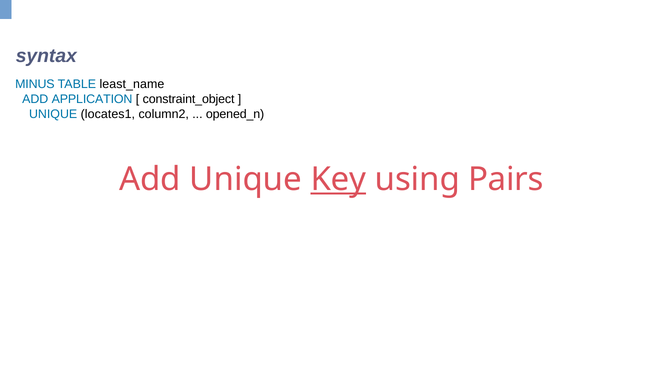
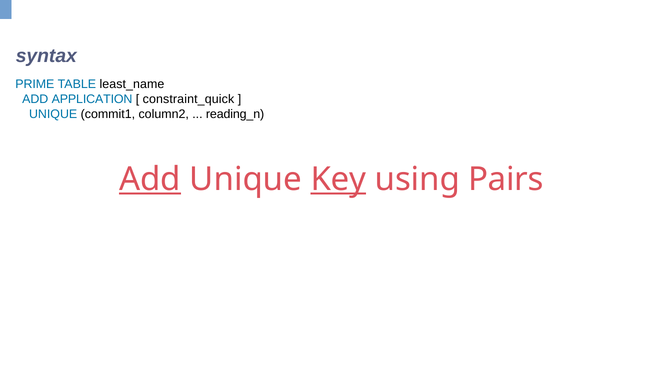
MINUS: MINUS -> PRIME
constraint_object: constraint_object -> constraint_quick
locates1: locates1 -> commit1
opened_n: opened_n -> reading_n
Add at (150, 180) underline: none -> present
